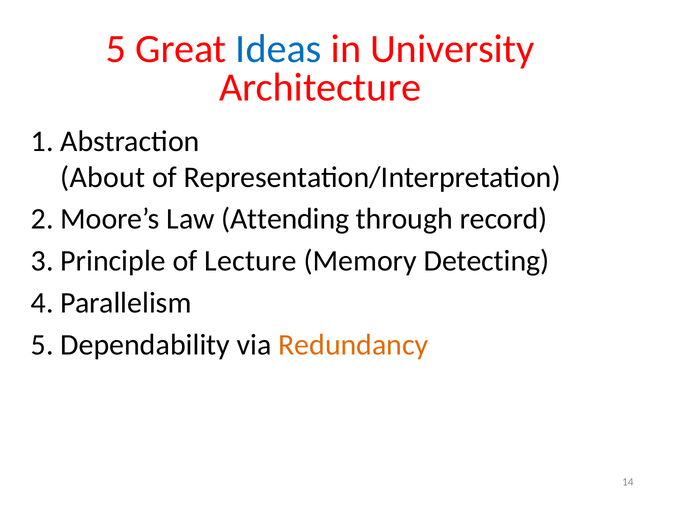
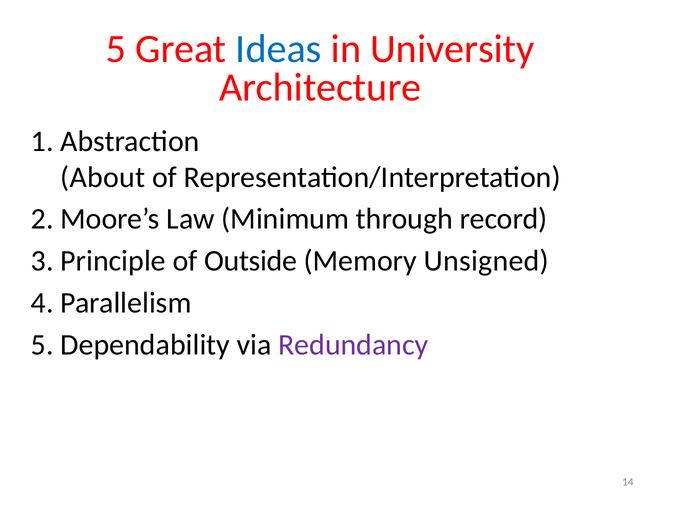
Attending: Attending -> Minimum
Lecture: Lecture -> Outside
Detecting: Detecting -> Unsigned
Redundancy colour: orange -> purple
